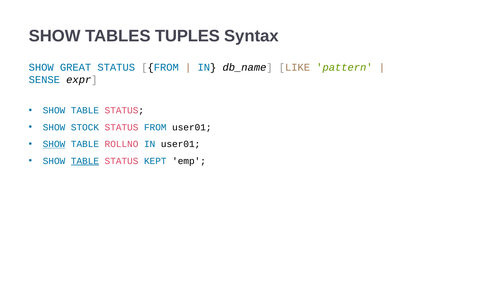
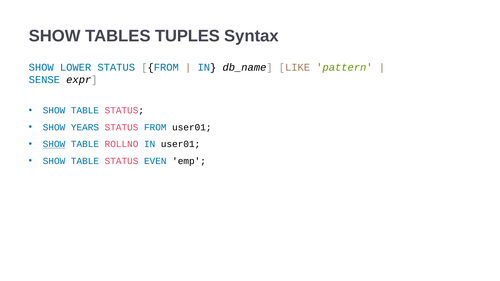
GREAT: GREAT -> LOWER
STOCK: STOCK -> YEARS
TABLE at (85, 161) underline: present -> none
KEPT: KEPT -> EVEN
